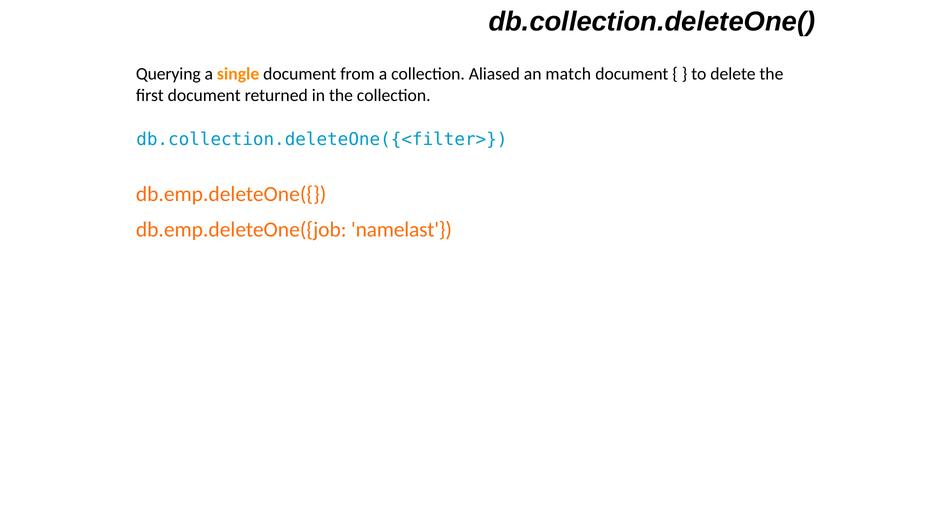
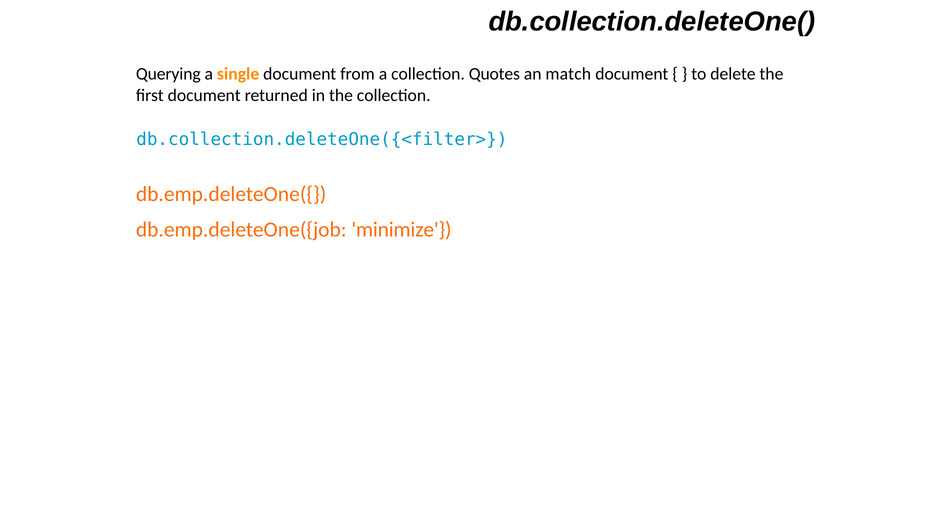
Aliased: Aliased -> Quotes
namelast: namelast -> minimize
